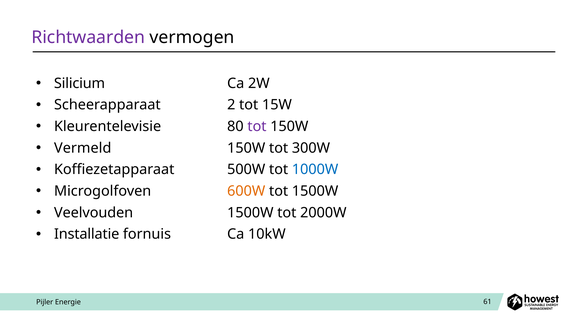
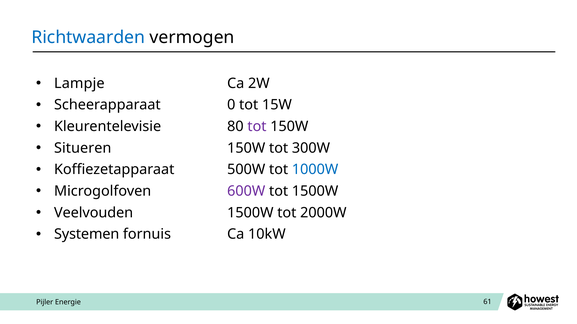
Richtwaarden colour: purple -> blue
Silicium: Silicium -> Lampje
2: 2 -> 0
Vermeld: Vermeld -> Situeren
600W colour: orange -> purple
Installatie: Installatie -> Systemen
